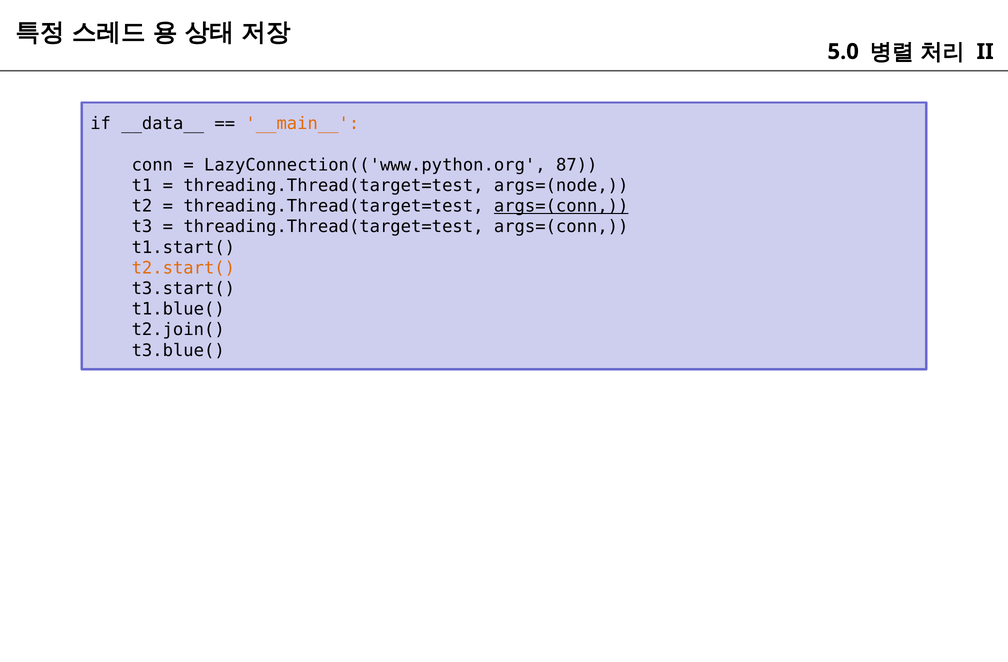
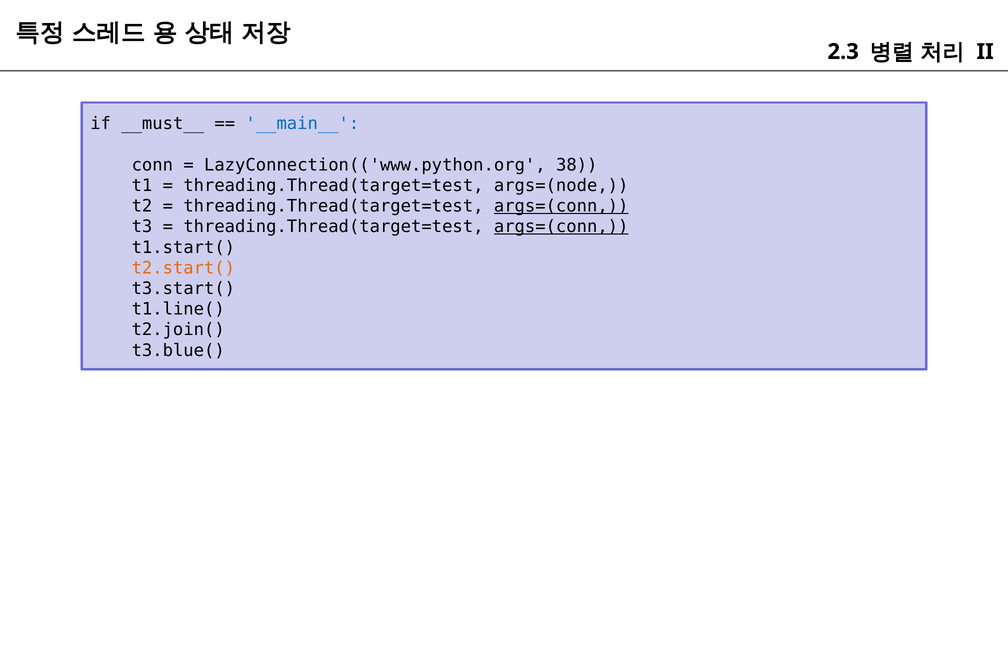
5.0: 5.0 -> 2.3
__data__: __data__ -> __must__
__main__ colour: orange -> blue
87: 87 -> 38
args=(conn at (561, 227) underline: none -> present
t1.blue(: t1.blue( -> t1.line(
